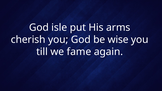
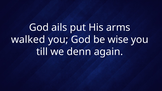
isle: isle -> ails
cherish: cherish -> walked
fame: fame -> denn
